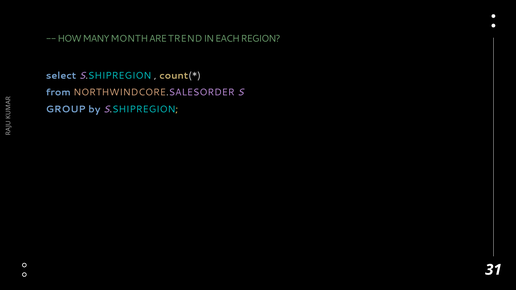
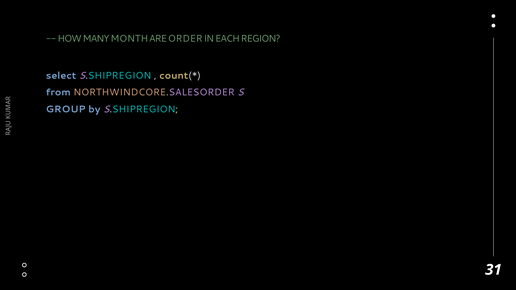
TREND: TREND -> ORDER
